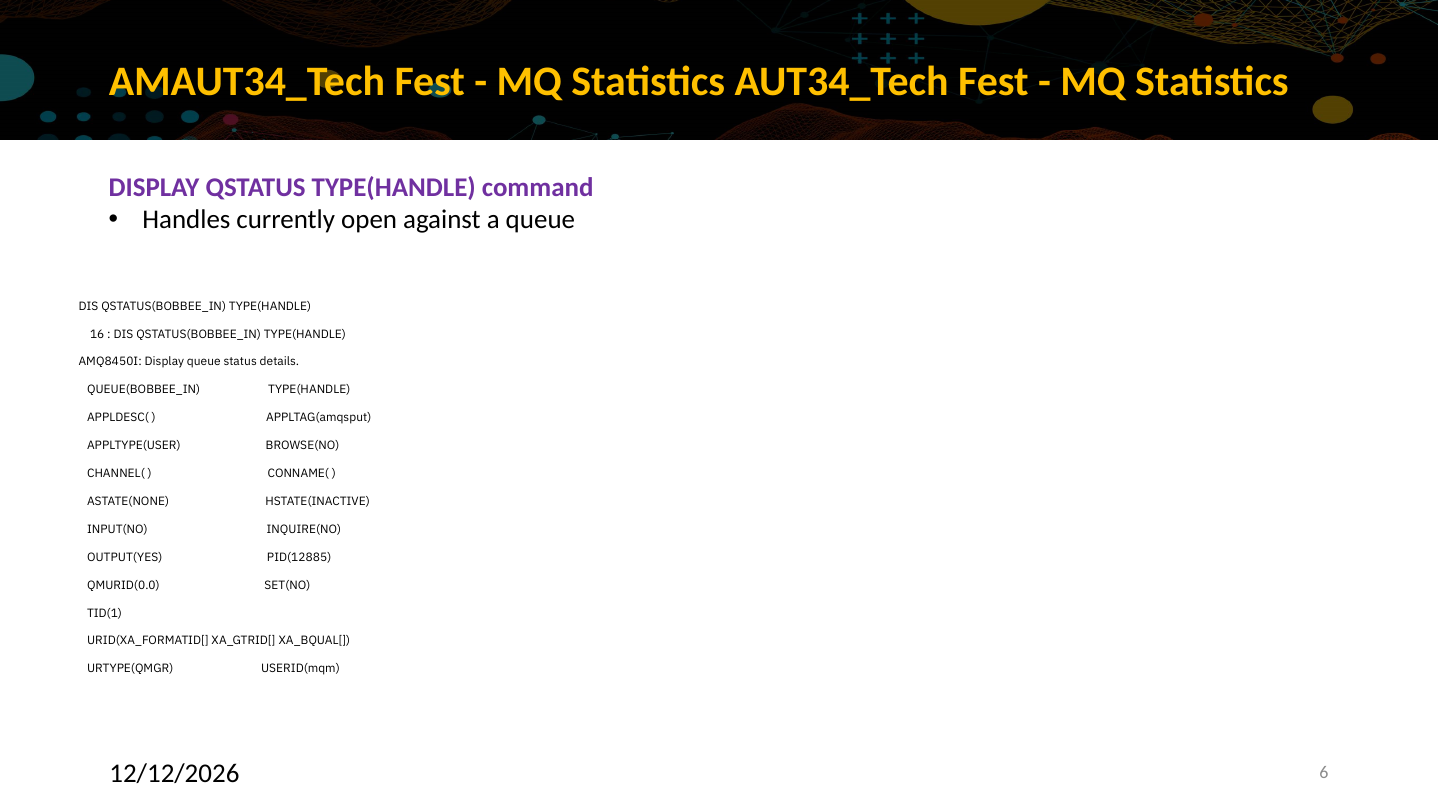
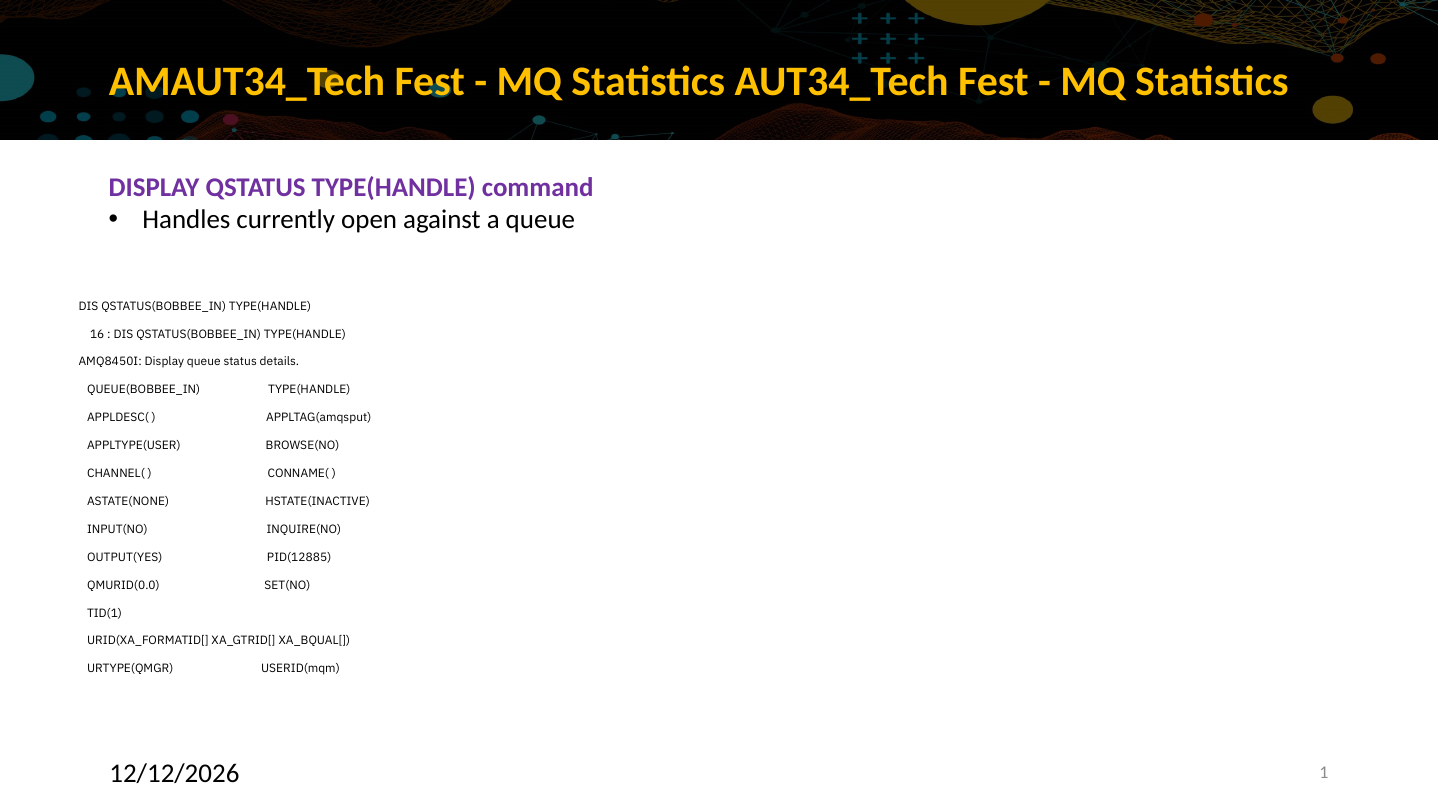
6: 6 -> 1
